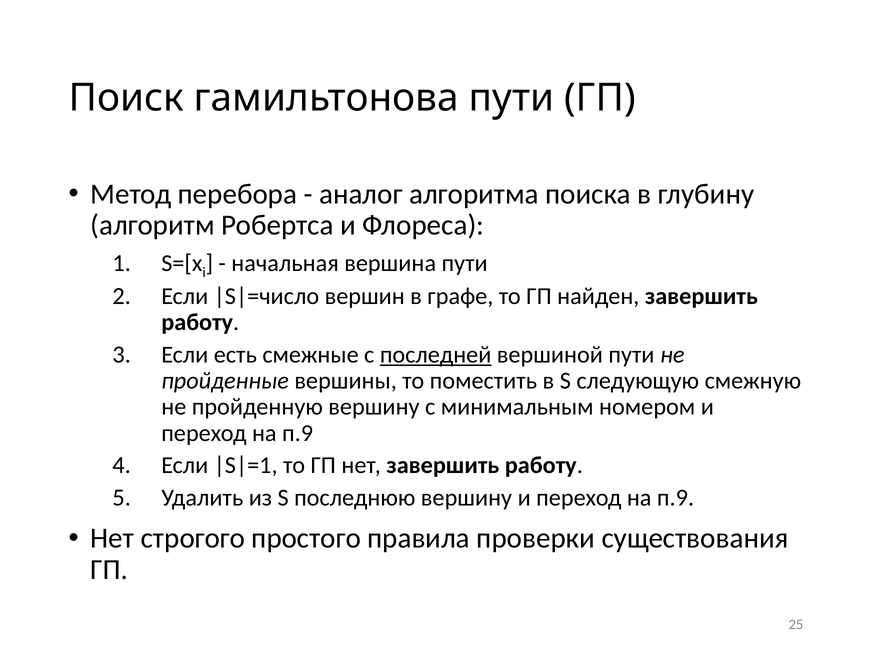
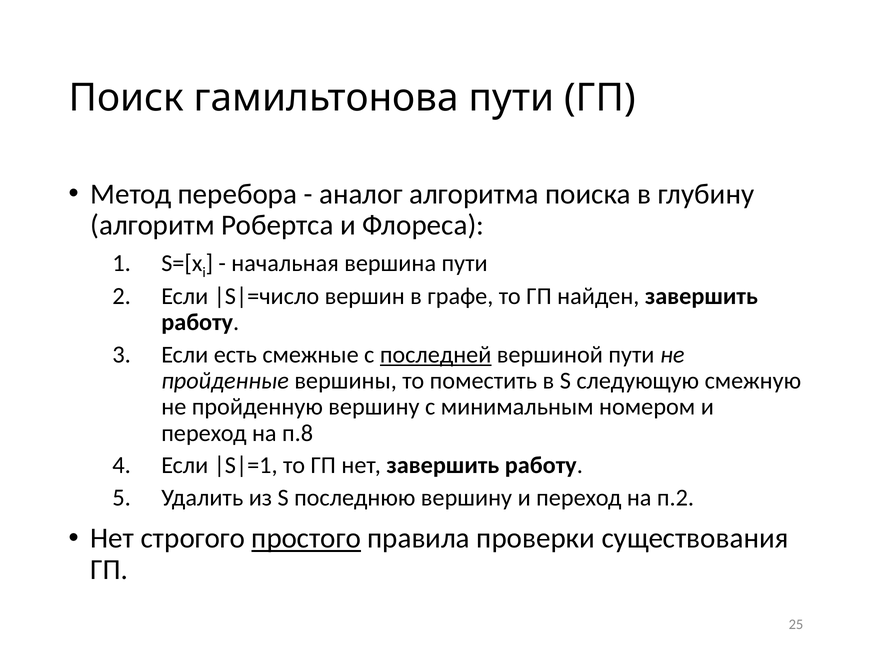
п.9 at (298, 433): п.9 -> п.8
п.9 at (676, 498): п.9 -> п.2
простого underline: none -> present
